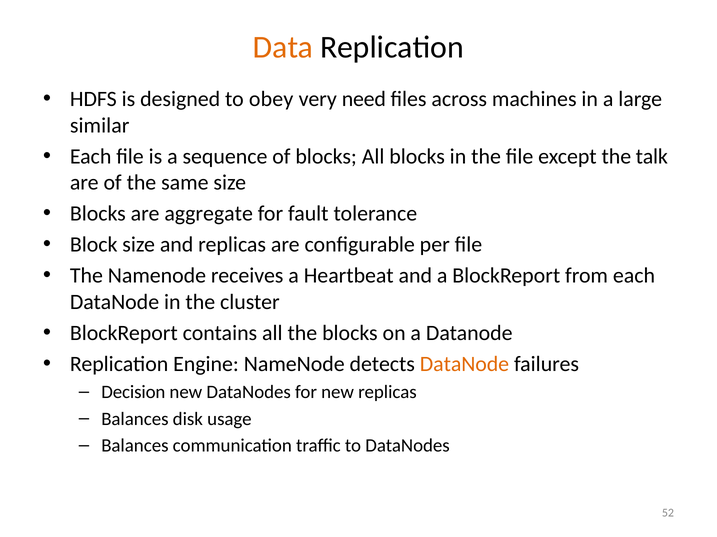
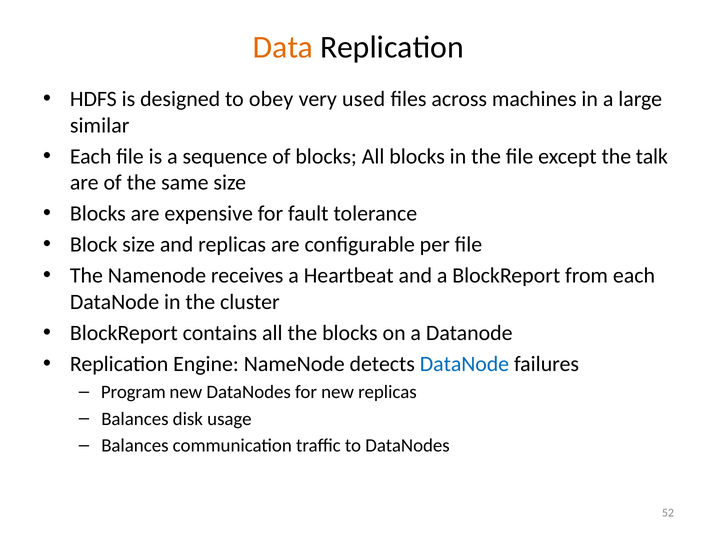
need: need -> used
aggregate: aggregate -> expensive
DataNode at (464, 364) colour: orange -> blue
Decision: Decision -> Program
